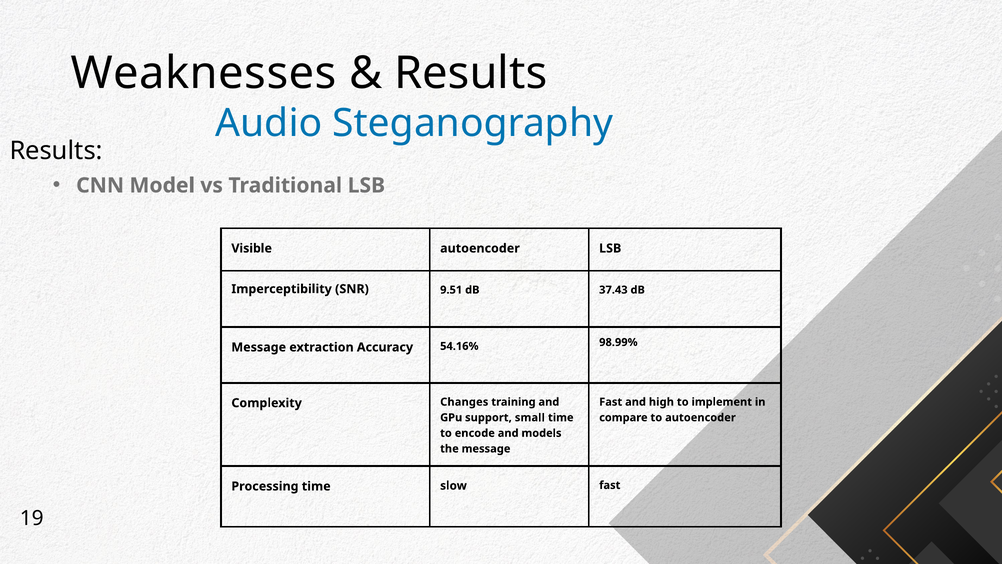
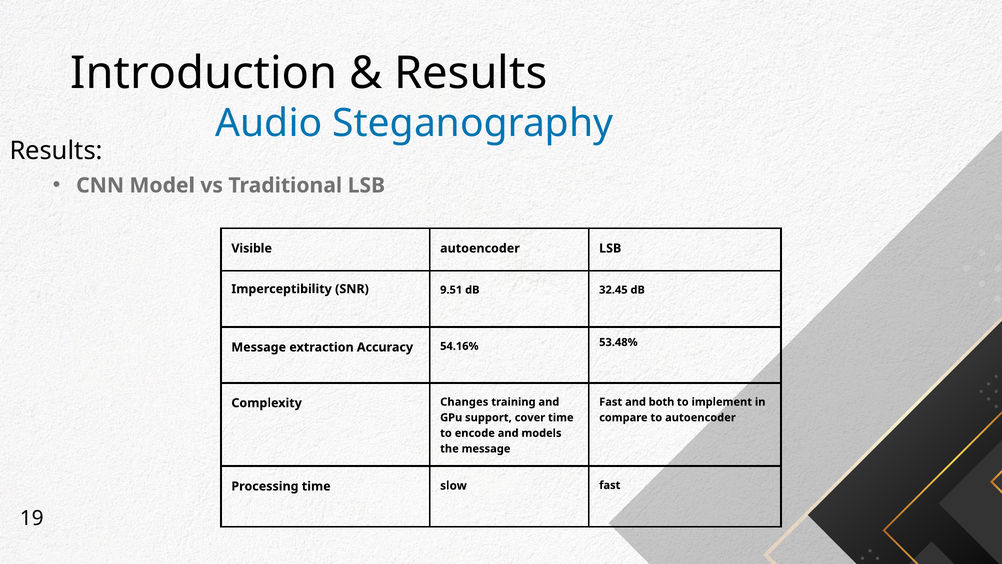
Weaknesses: Weaknesses -> Introduction
37.43: 37.43 -> 32.45
98.99%: 98.99% -> 53.48%
high: high -> both
small: small -> cover
